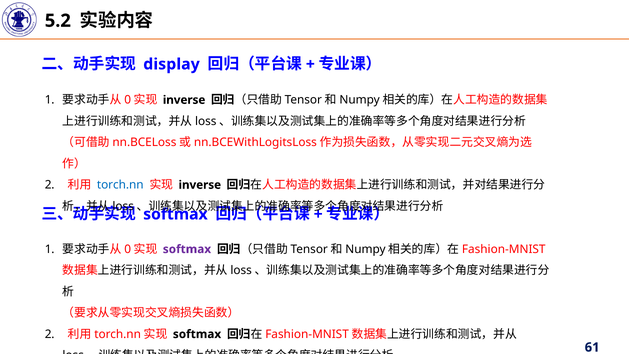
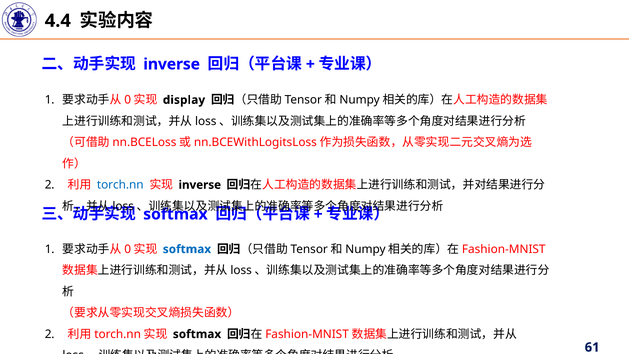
5.2: 5.2 -> 4.4
display at (171, 64): display -> inverse
inverse at (184, 100): inverse -> display
softmax at (187, 249) colour: purple -> blue
